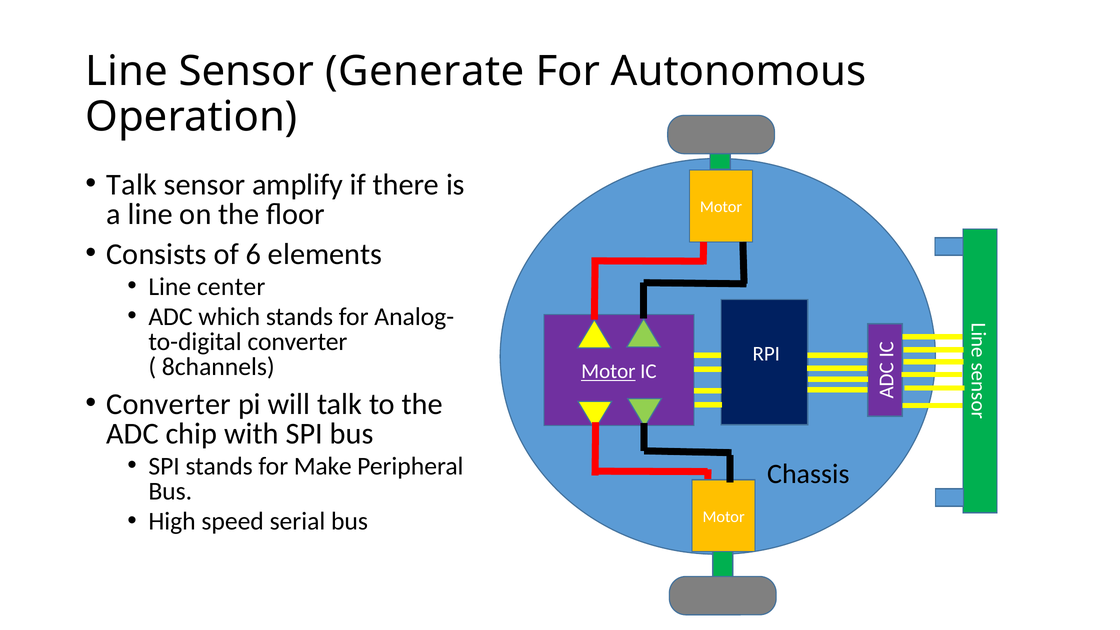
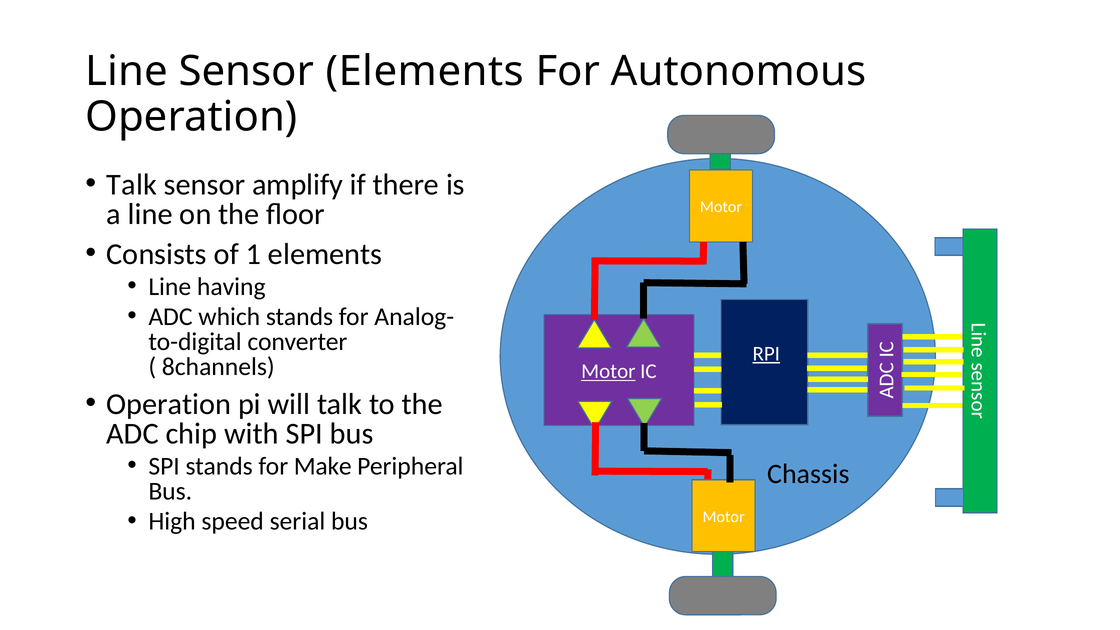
Sensor Generate: Generate -> Elements
6: 6 -> 1
center: center -> having
RPI underline: none -> present
Converter at (169, 404): Converter -> Operation
